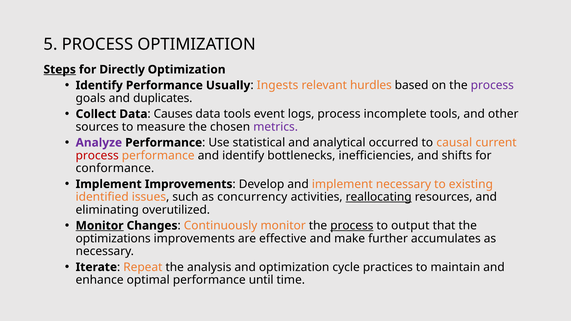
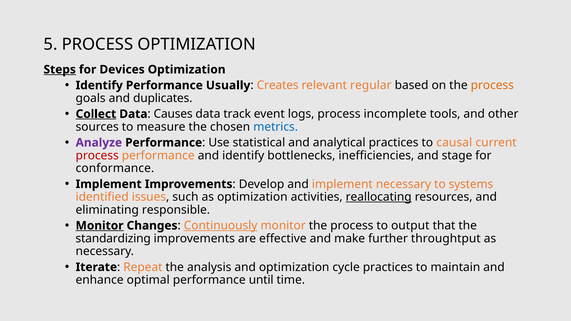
Directly: Directly -> Devices
Ingests: Ingests -> Creates
hurdles: hurdles -> regular
process at (492, 85) colour: purple -> orange
Collect underline: none -> present
data tools: tools -> track
metrics colour: purple -> blue
analytical occurred: occurred -> practices
shifts: shifts -> stage
existing: existing -> systems
as concurrency: concurrency -> optimization
overutilized: overutilized -> responsible
Continuously underline: none -> present
process at (352, 226) underline: present -> none
optimizations: optimizations -> standardizing
accumulates: accumulates -> throughtput
